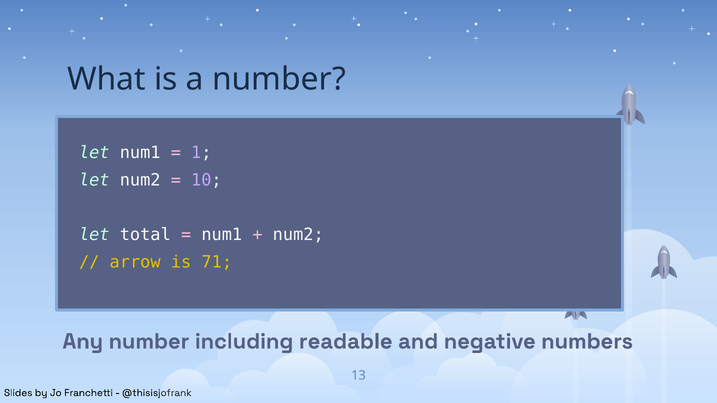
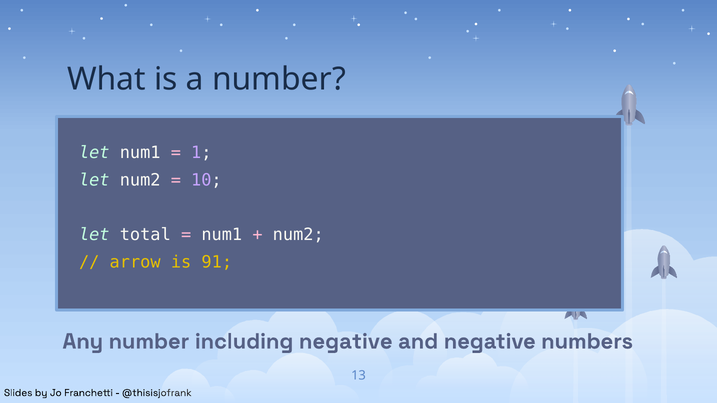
71: 71 -> 91
including readable: readable -> negative
